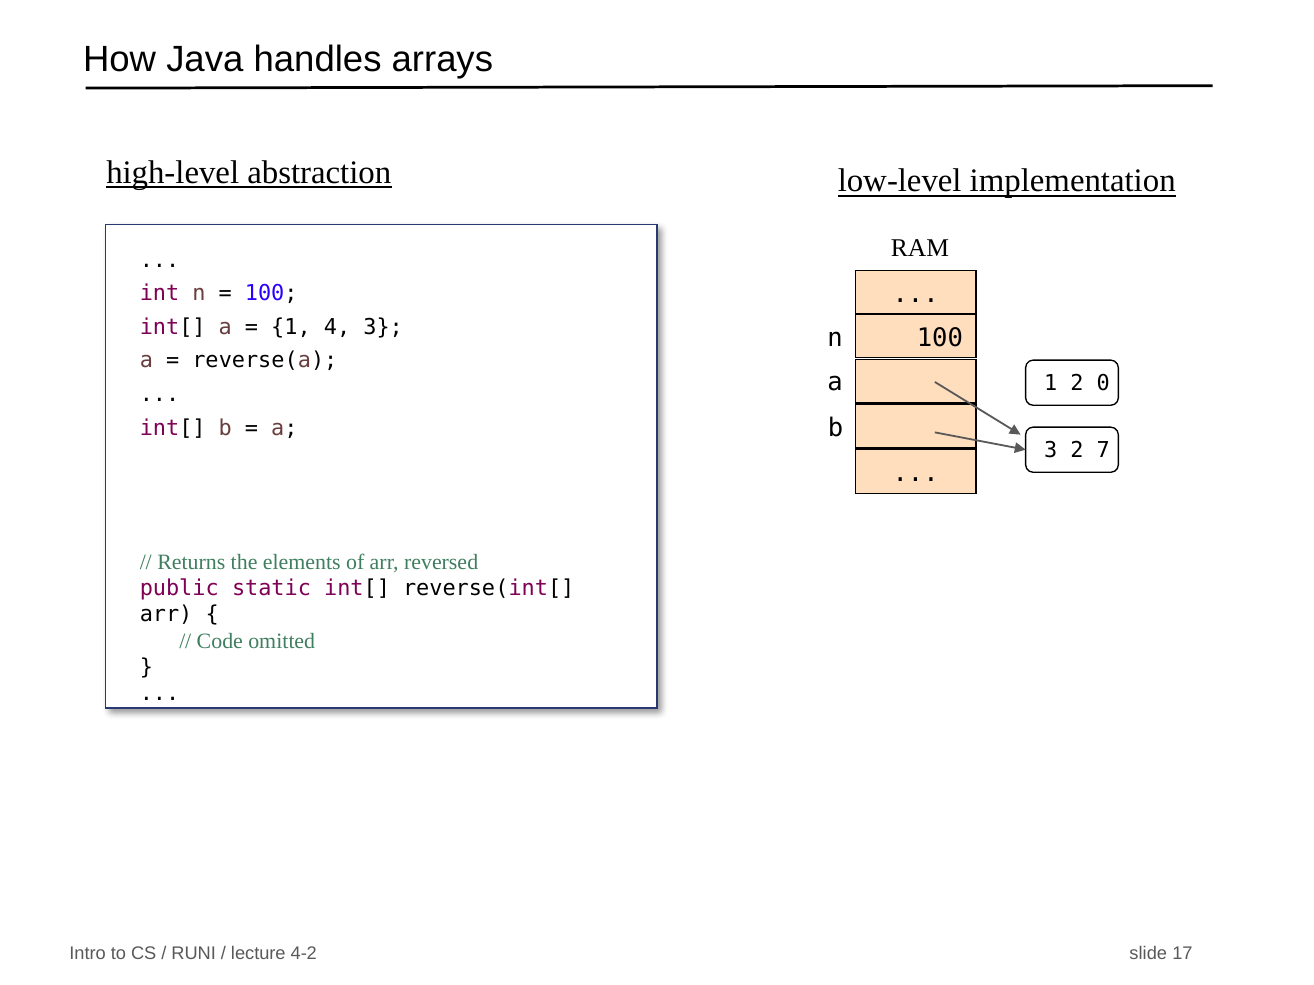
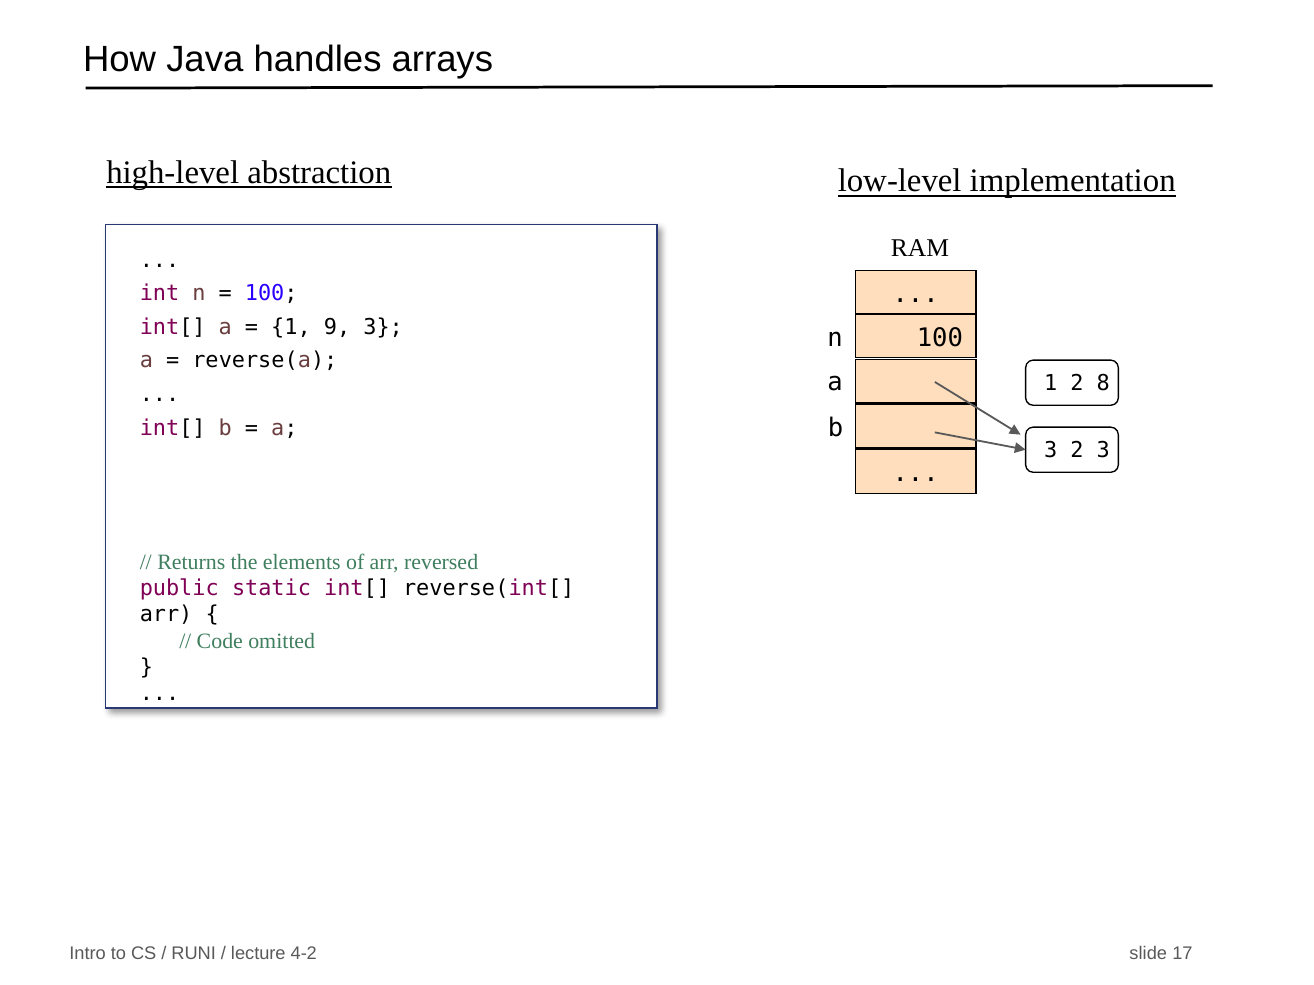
4: 4 -> 9
0: 0 -> 8
2 7: 7 -> 3
